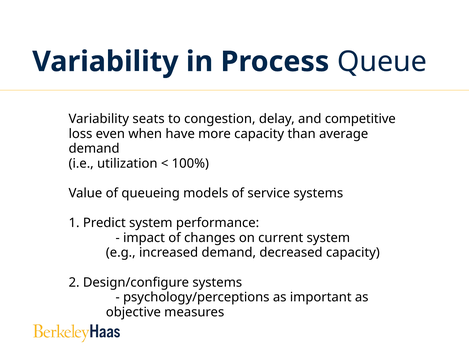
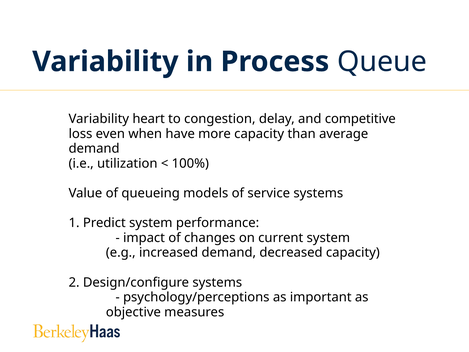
seats: seats -> heart
